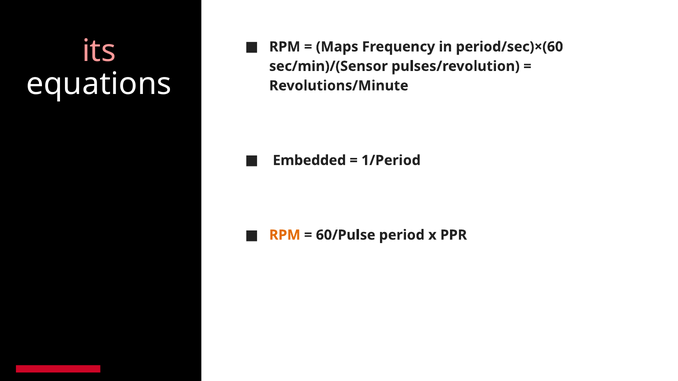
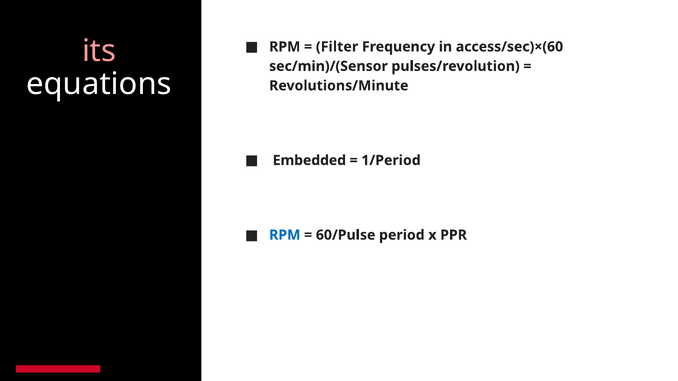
Maps: Maps -> Filter
period/sec)×(60: period/sec)×(60 -> access/sec)×(60
RPM at (285, 235) colour: orange -> blue
